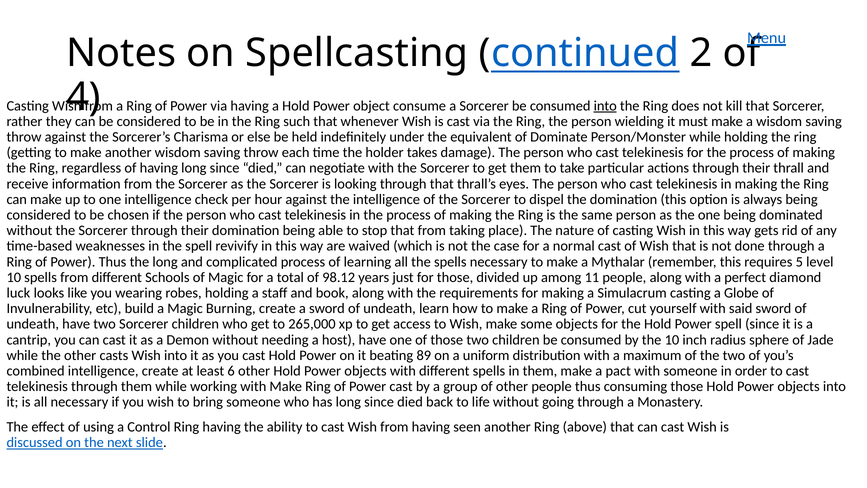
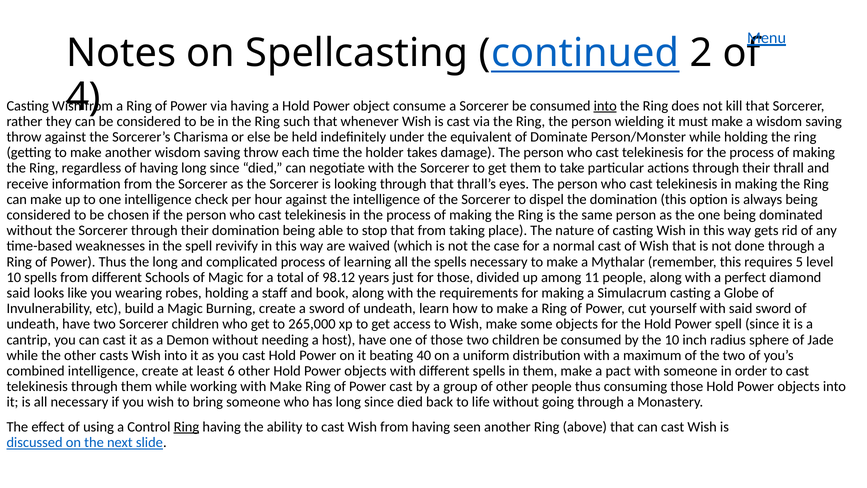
luck at (18, 293): luck -> said
89: 89 -> 40
Ring at (186, 427) underline: none -> present
